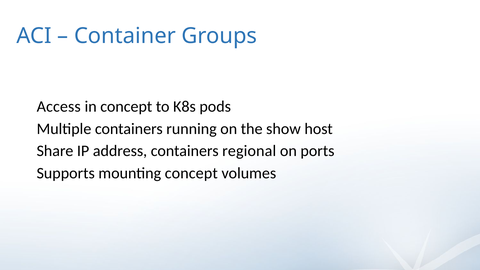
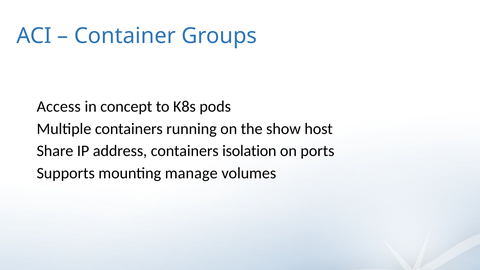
regional: regional -> isolation
mounting concept: concept -> manage
